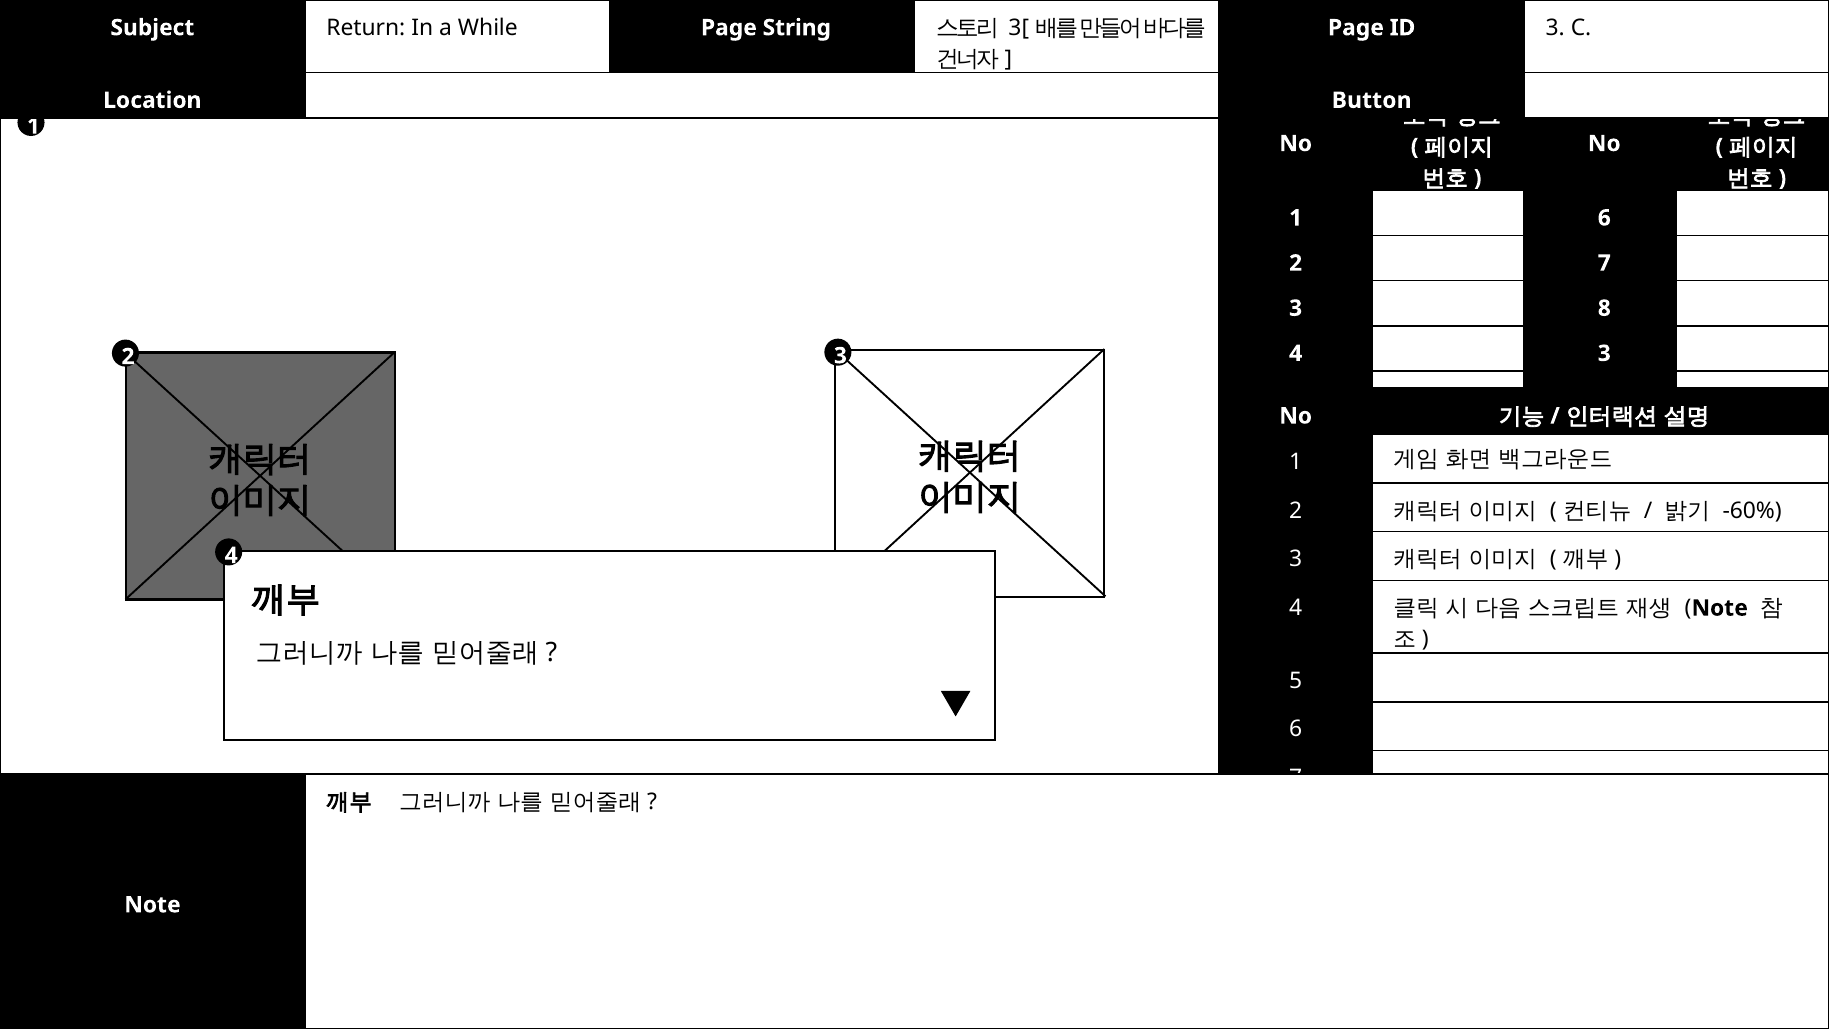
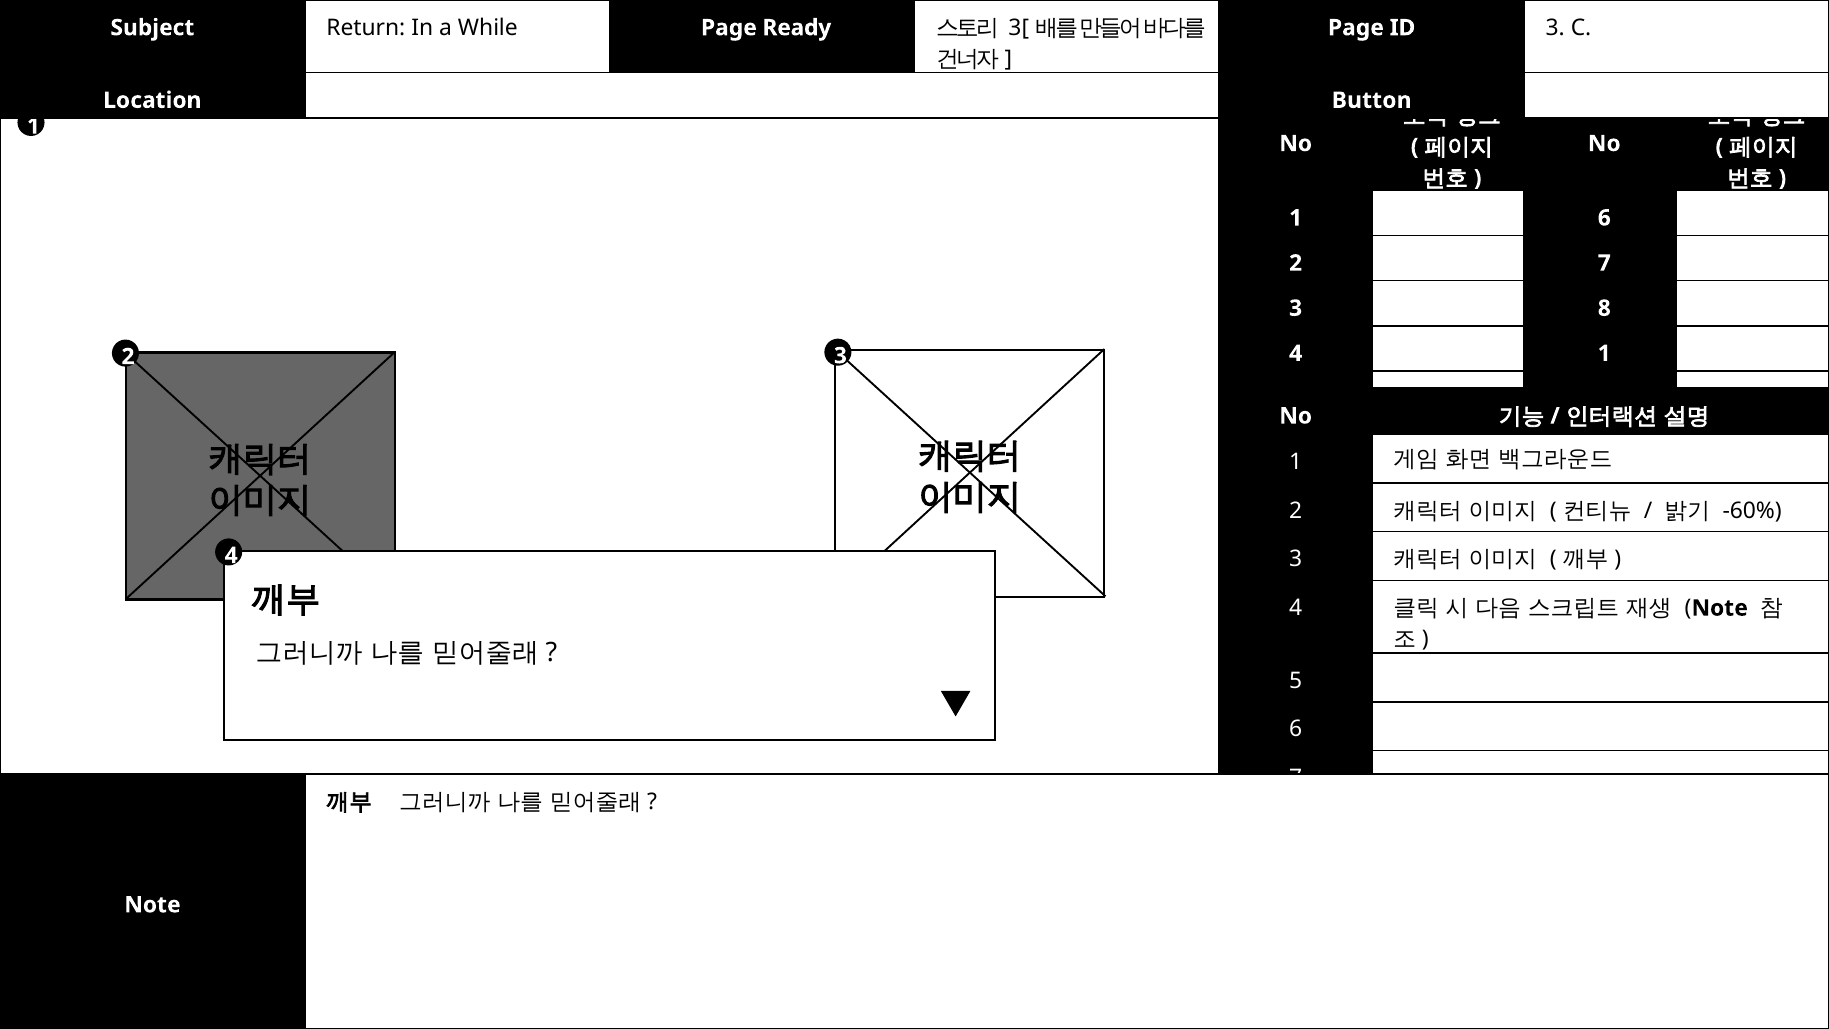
String: String -> Ready
4 3: 3 -> 1
